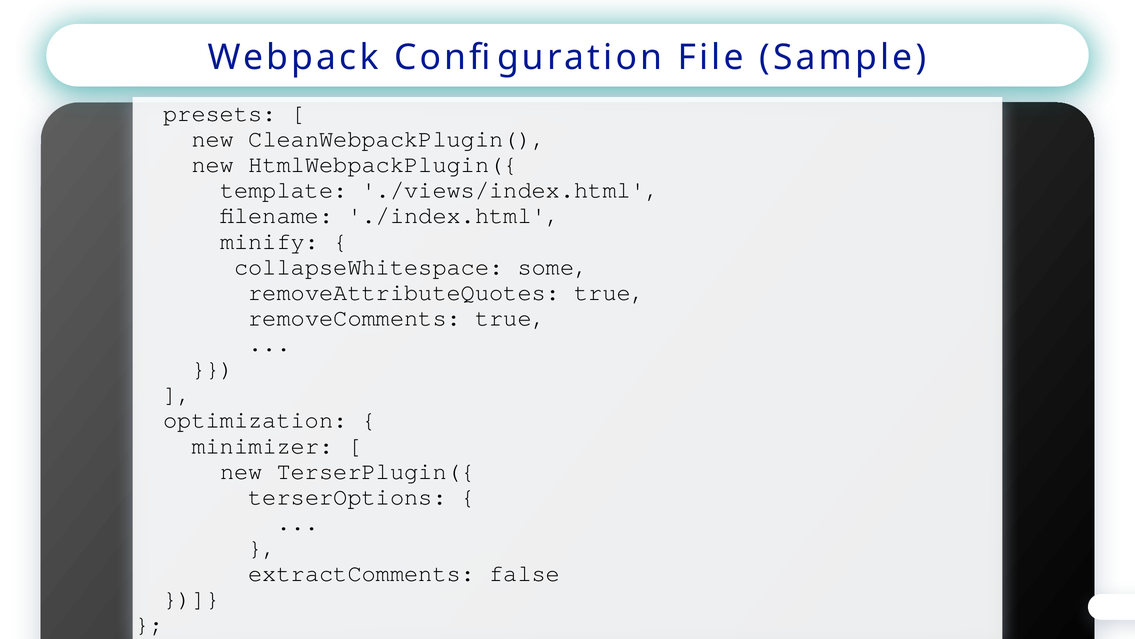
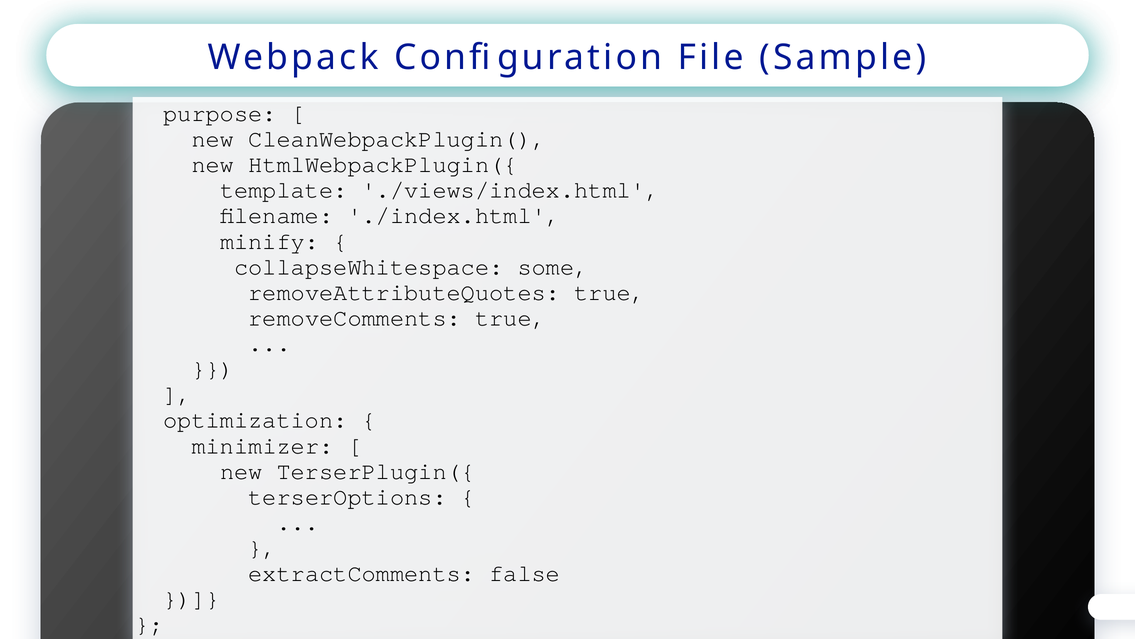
presets: presets -> purpose
